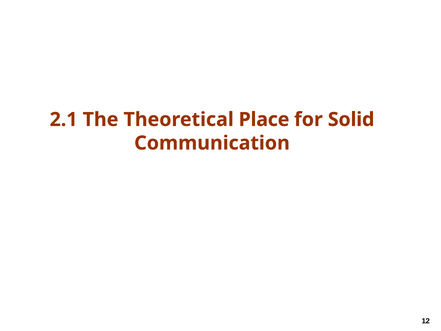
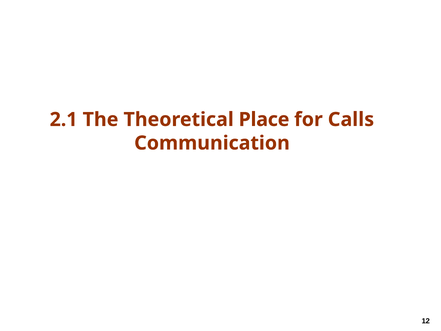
Solid: Solid -> Calls
